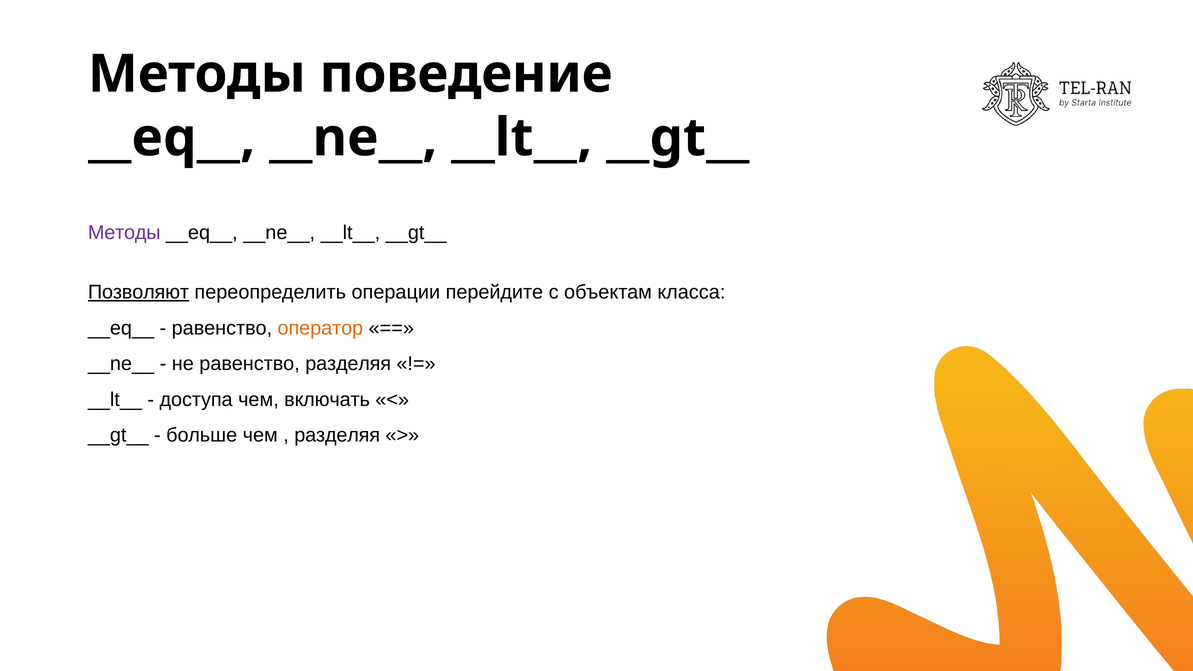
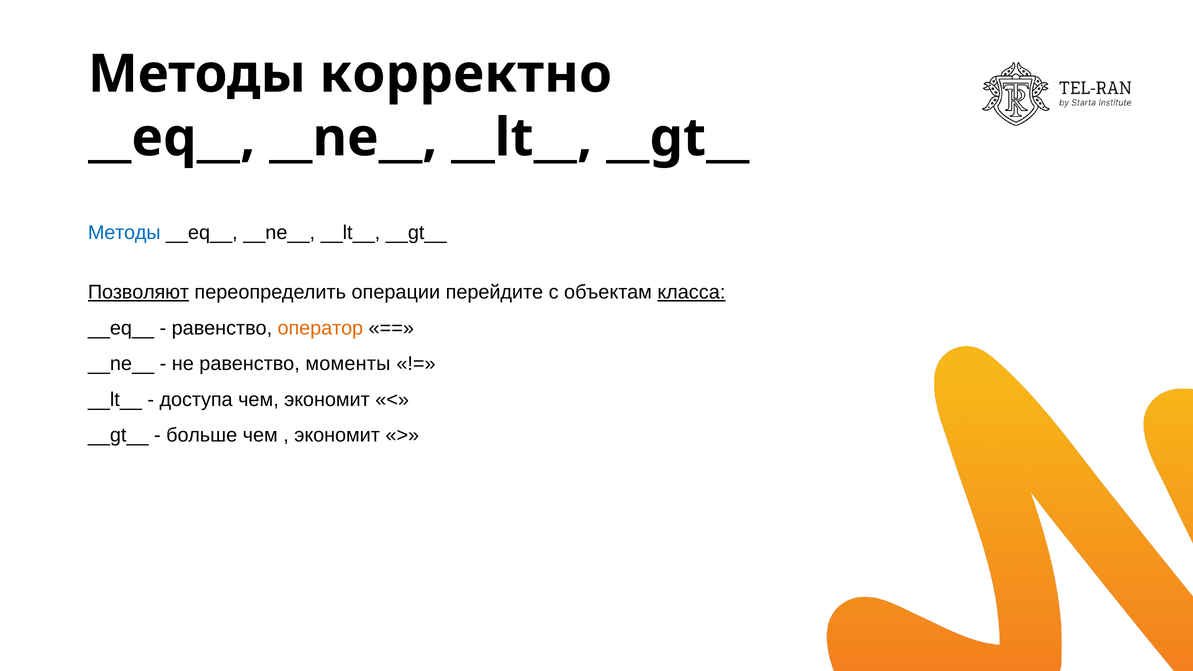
поведение: поведение -> корректно
Методы at (124, 233) colour: purple -> blue
класса underline: none -> present
равенство разделяя: разделяя -> моменты
чем включать: включать -> экономит
разделяя at (337, 435): разделяя -> экономит
